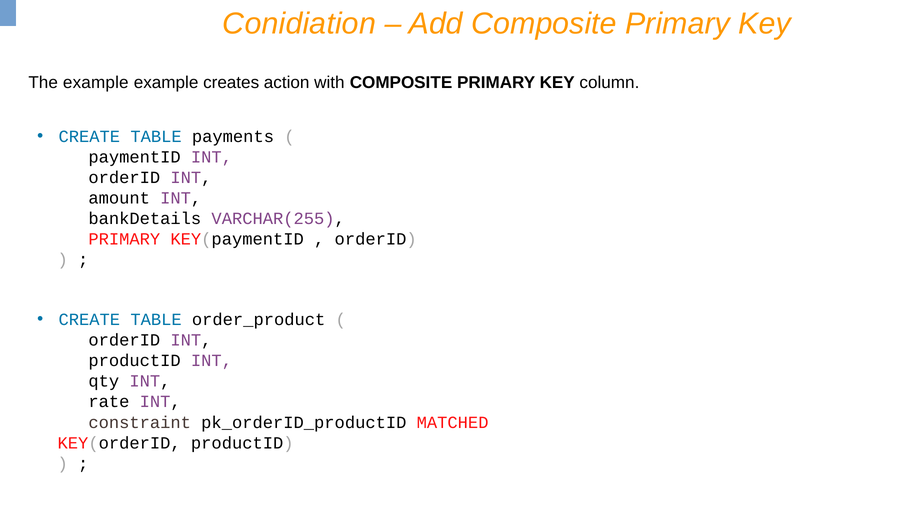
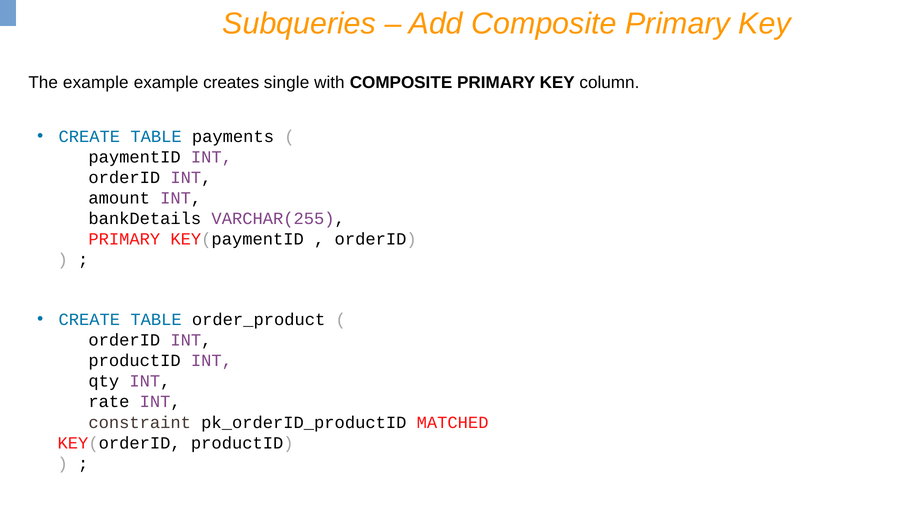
Conidiation: Conidiation -> Subqueries
action: action -> single
